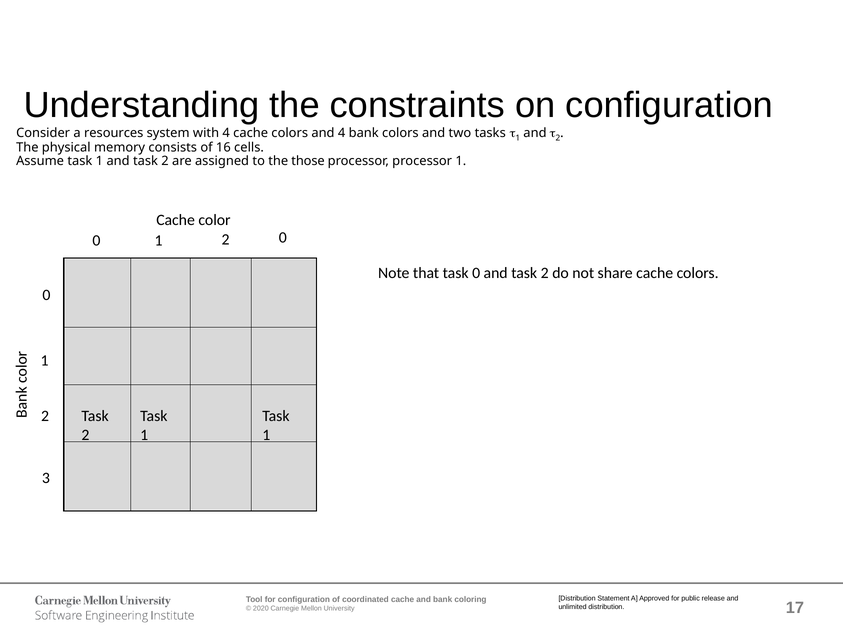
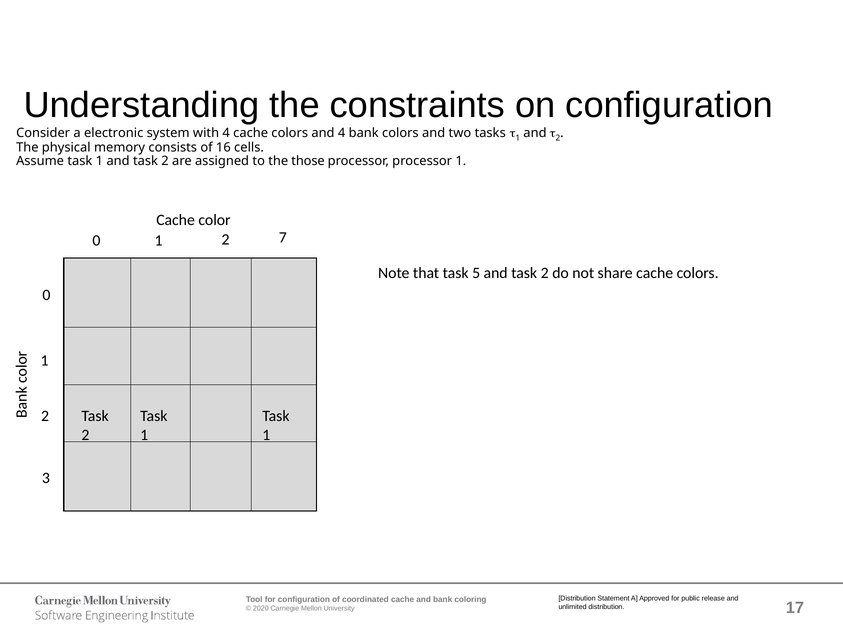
resources: resources -> electronic
2 0: 0 -> 7
task 0: 0 -> 5
